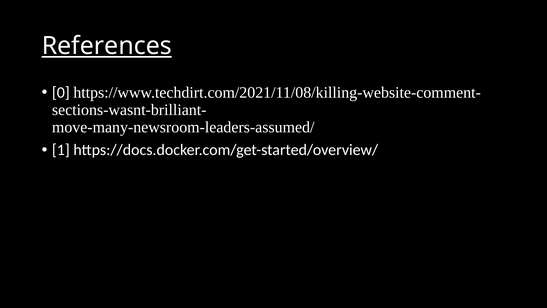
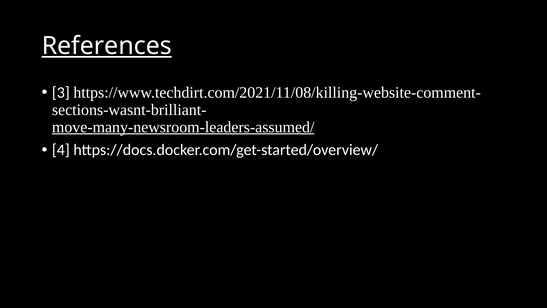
0: 0 -> 3
move-many-newsroom-leaders-assumed/ underline: none -> present
1: 1 -> 4
